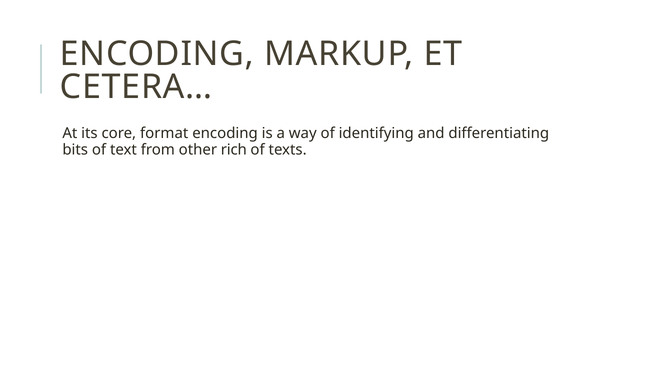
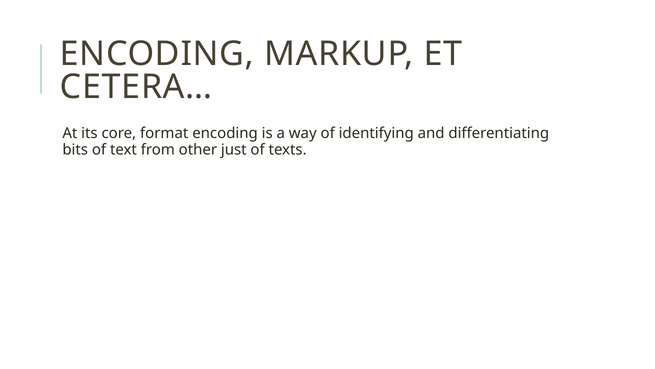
rich: rich -> just
